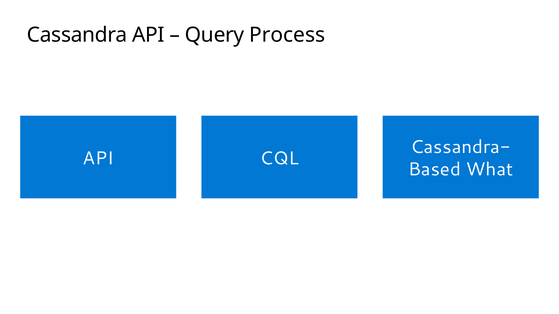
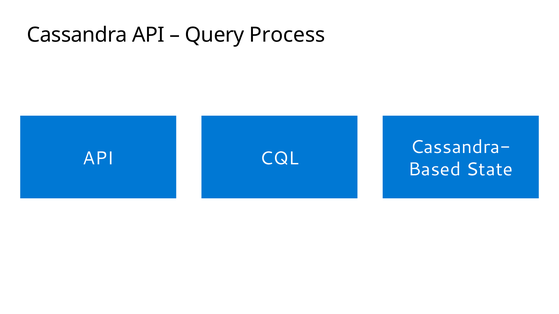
What: What -> State
